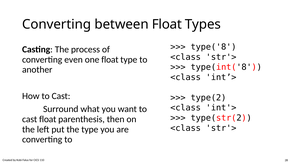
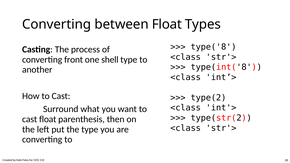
even: even -> front
one float: float -> shell
